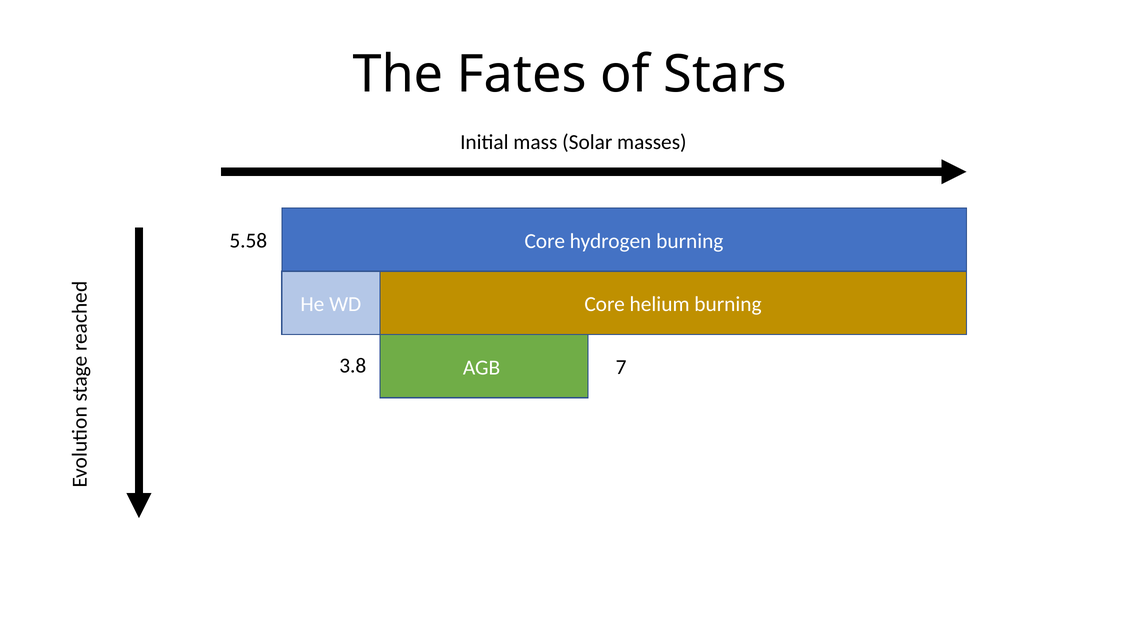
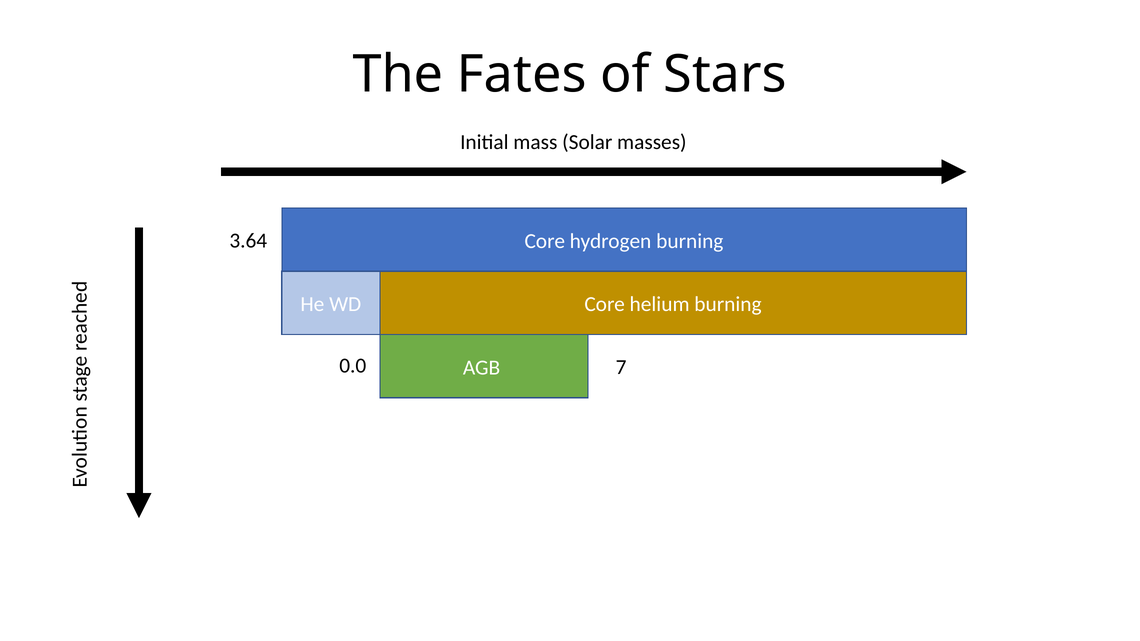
5.58: 5.58 -> 3.64
3.8: 3.8 -> 0.0
